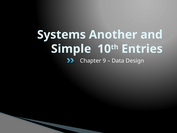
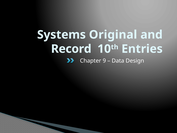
Another: Another -> Original
Simple: Simple -> Record
